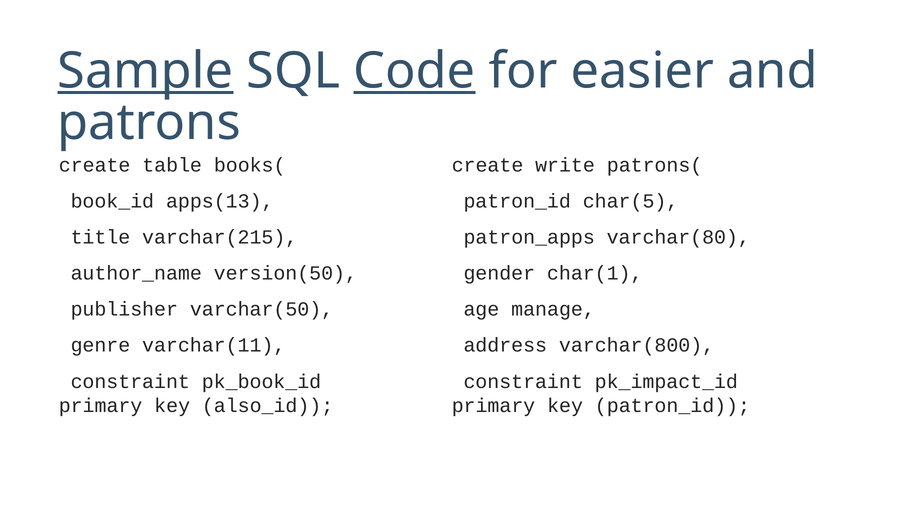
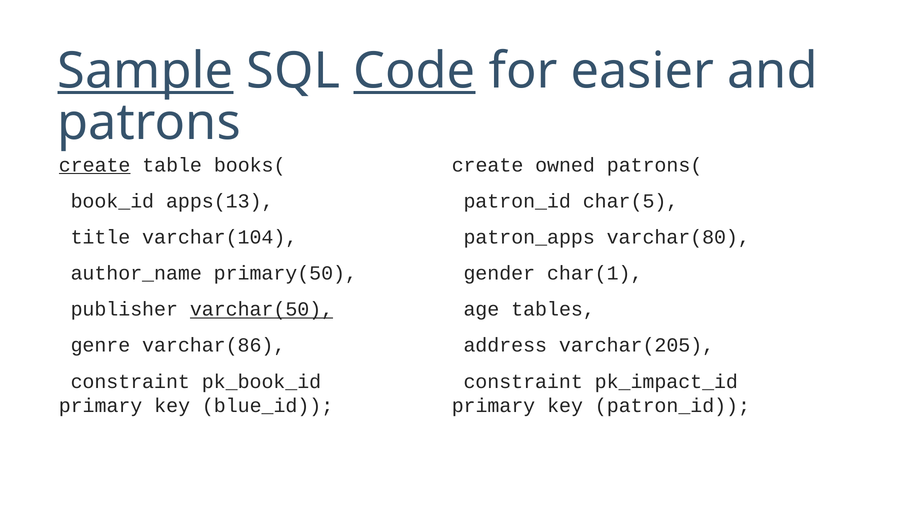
create at (95, 165) underline: none -> present
write: write -> owned
varchar(215: varchar(215 -> varchar(104
version(50: version(50 -> primary(50
varchar(50 underline: none -> present
manage: manage -> tables
varchar(11: varchar(11 -> varchar(86
varchar(800: varchar(800 -> varchar(205
also_id: also_id -> blue_id
